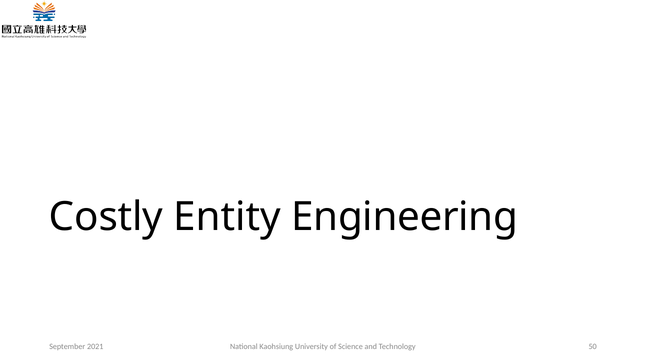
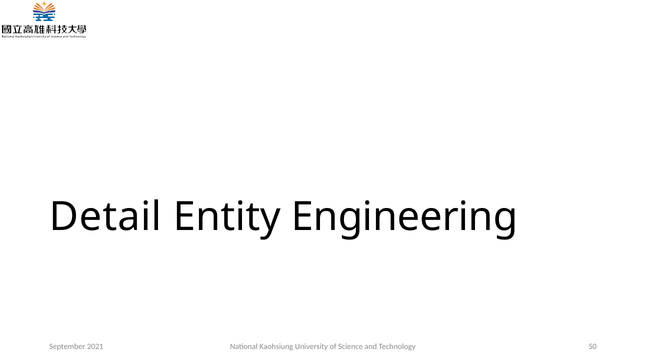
Costly: Costly -> Detail
